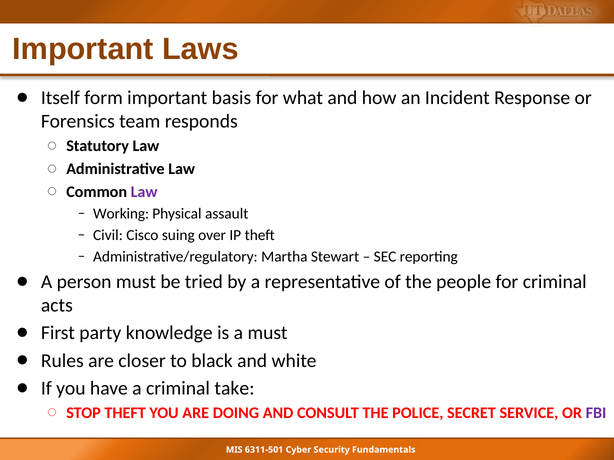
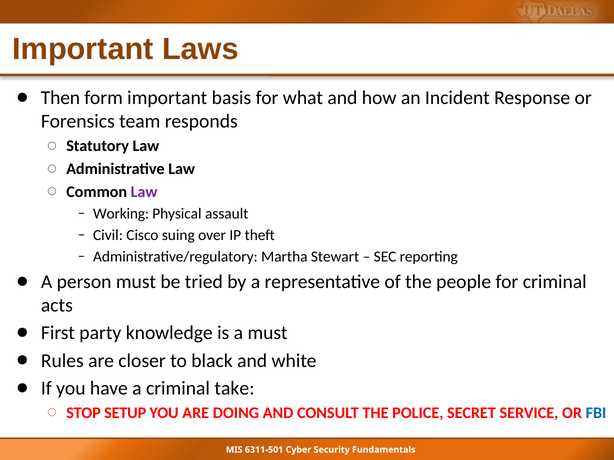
Itself: Itself -> Then
STOP THEFT: THEFT -> SETUP
FBI colour: purple -> blue
